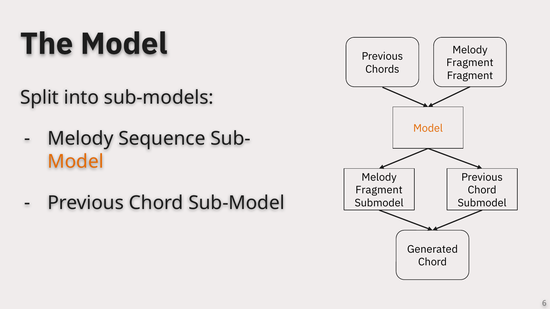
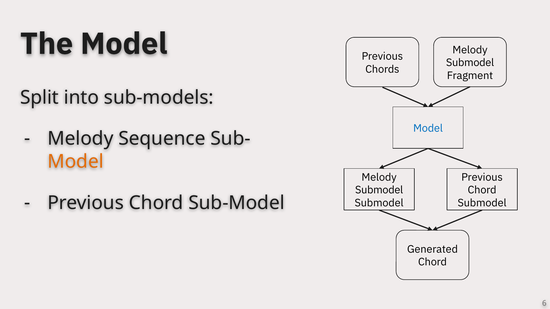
Fragment at (470, 63): Fragment -> Submodel
Model at (428, 129) colour: orange -> blue
Fragment at (379, 190): Fragment -> Submodel
